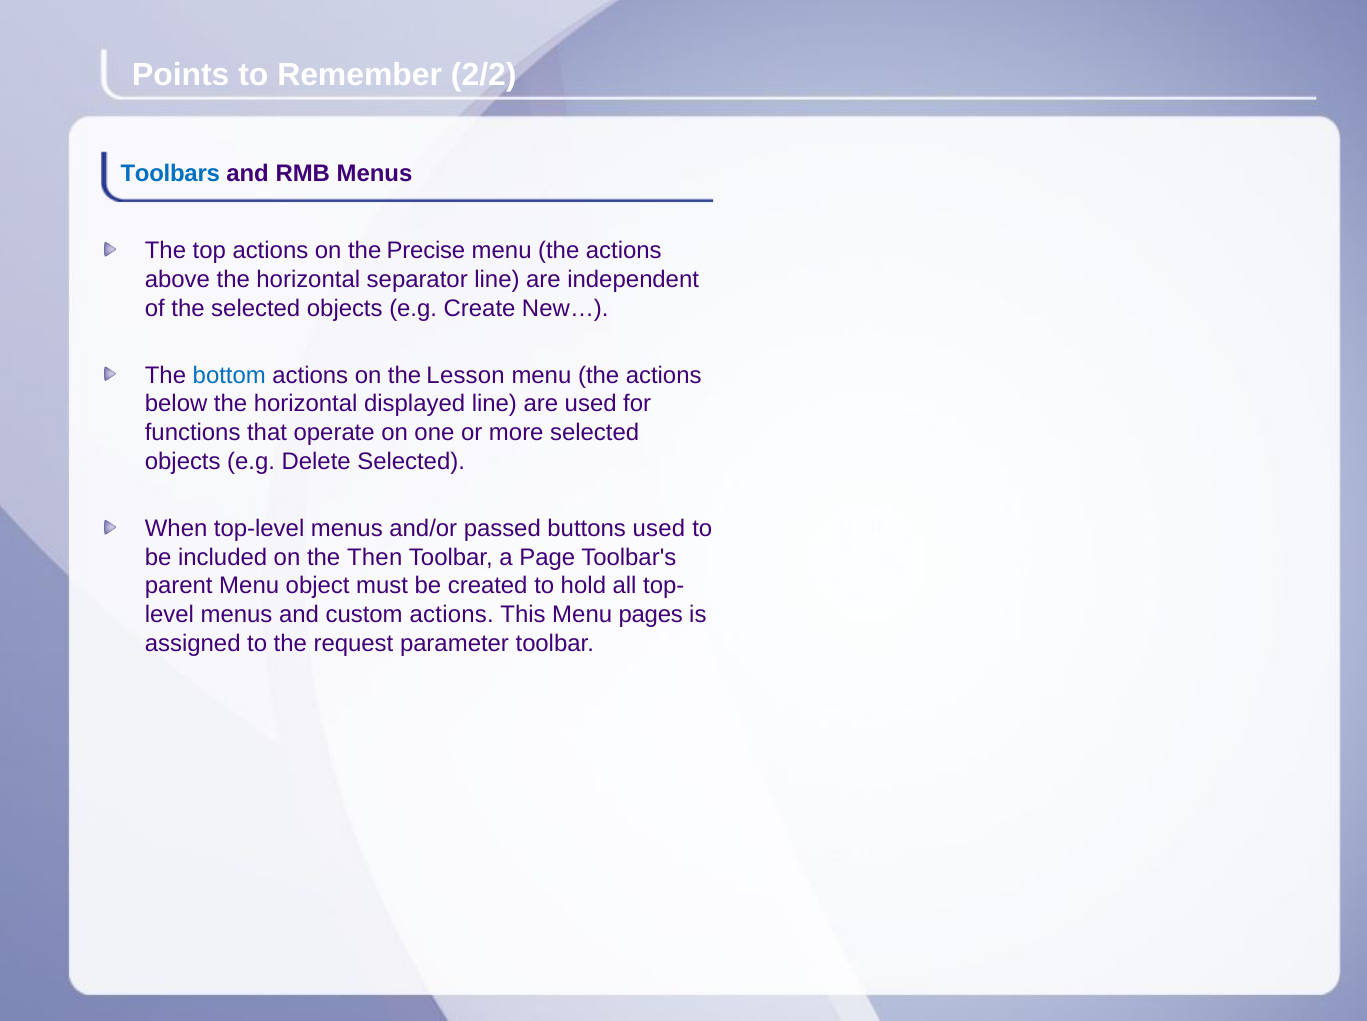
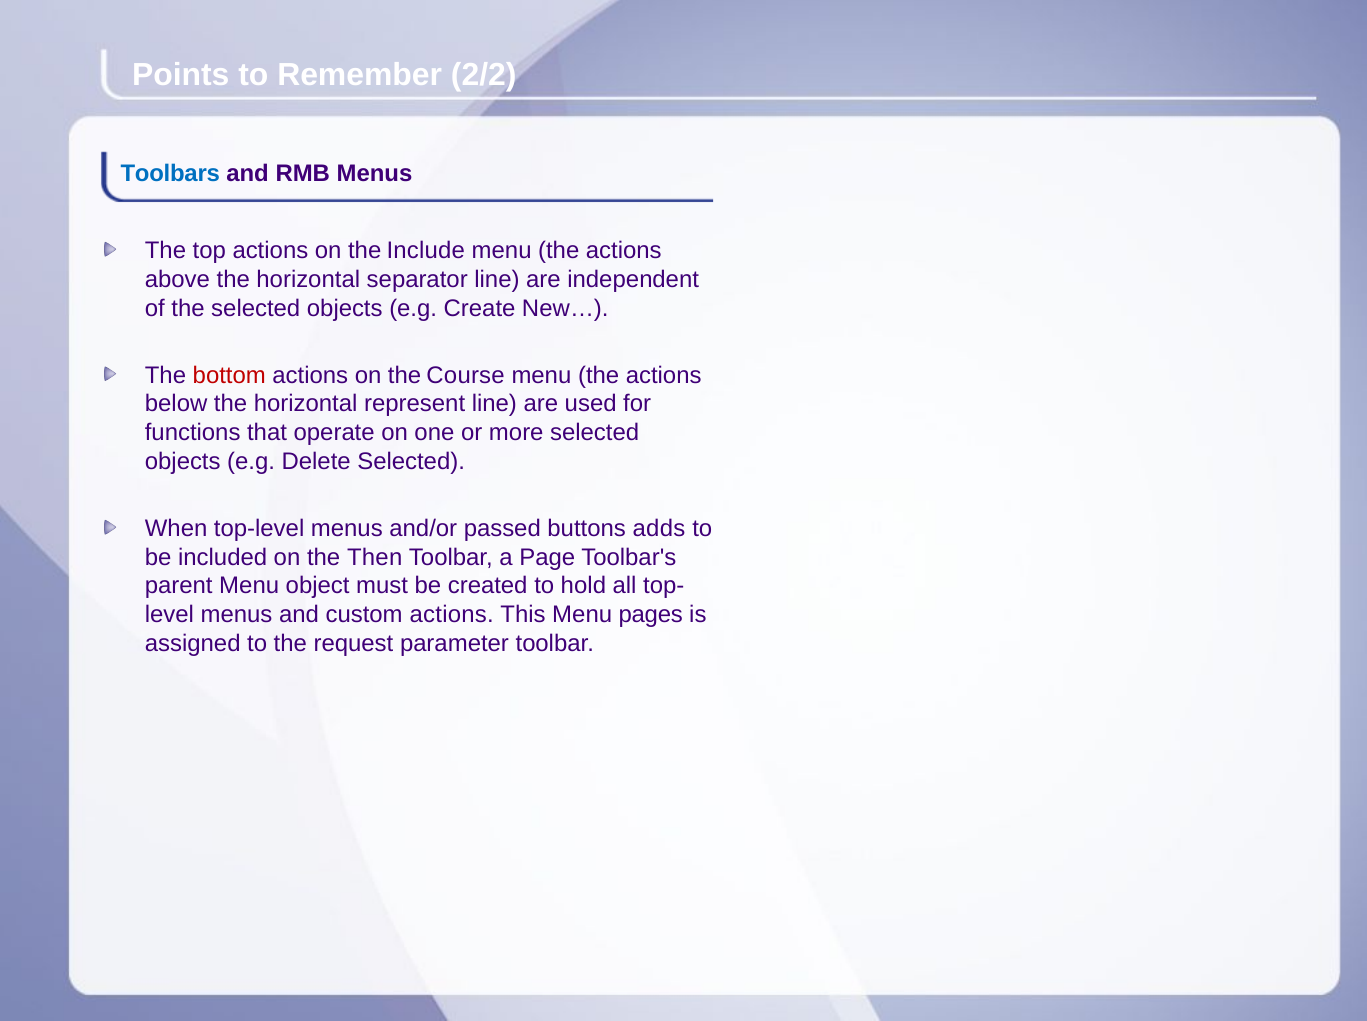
Precise: Precise -> Include
bottom colour: blue -> red
Lesson: Lesson -> Course
displayed: displayed -> represent
buttons used: used -> adds
